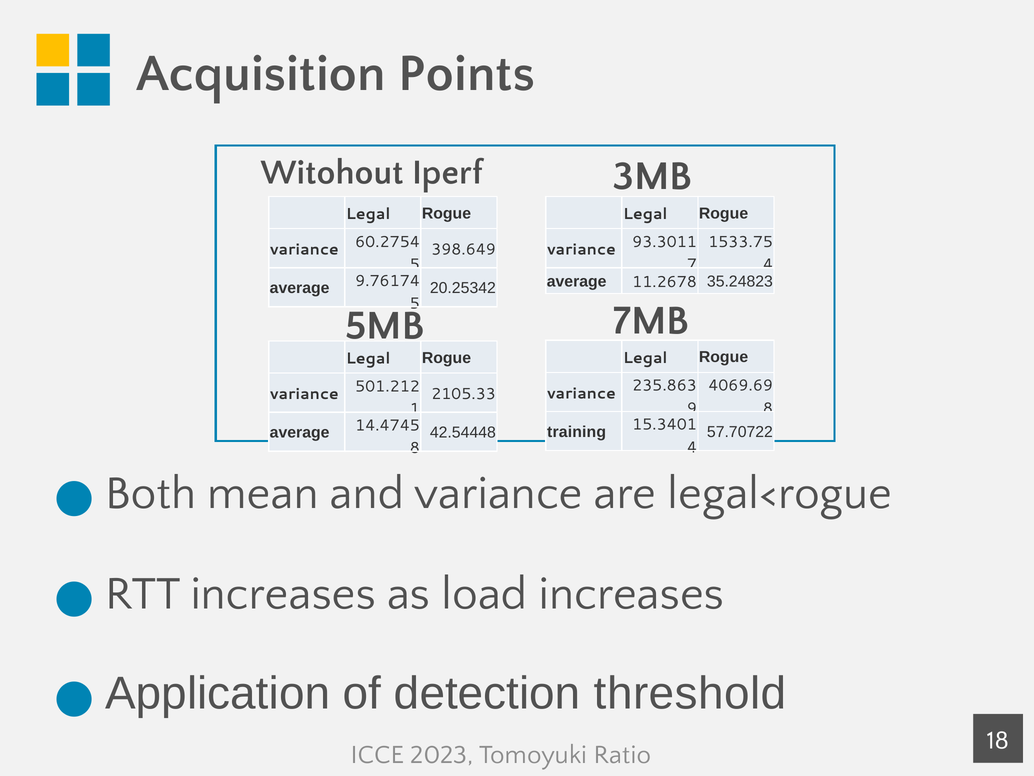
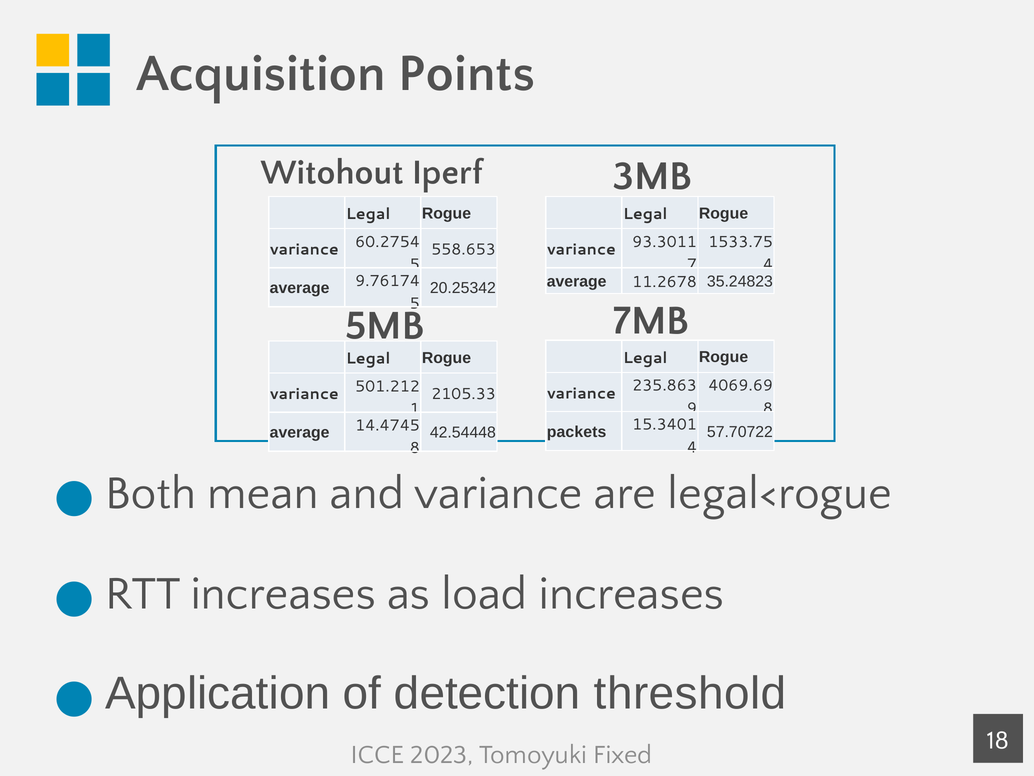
398.649: 398.649 -> 558.653
training: training -> packets
Ratio: Ratio -> Fixed
